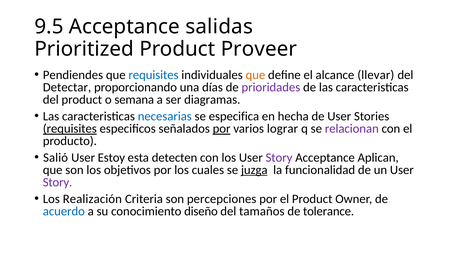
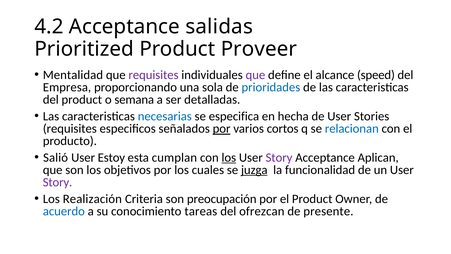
9.5: 9.5 -> 4.2
Pendiendes: Pendiendes -> Mentalidad
requisites at (154, 75) colour: blue -> purple
que at (255, 75) colour: orange -> purple
llevar: llevar -> speed
Detectar: Detectar -> Empresa
días: días -> sola
prioridades colour: purple -> blue
diagramas: diagramas -> detalladas
requisites at (70, 129) underline: present -> none
lograr: lograr -> cortos
relacionan colour: purple -> blue
detecten: detecten -> cumplan
los at (229, 157) underline: none -> present
percepciones: percepciones -> preocupación
diseño: diseño -> tareas
tamaños: tamaños -> ofrezcan
tolerance: tolerance -> presente
